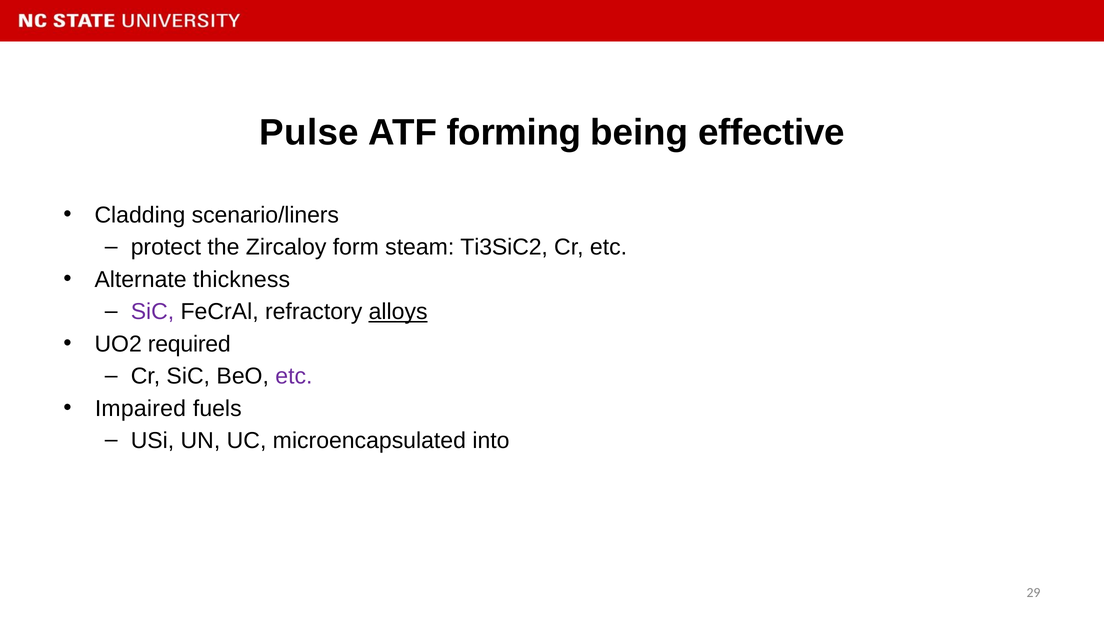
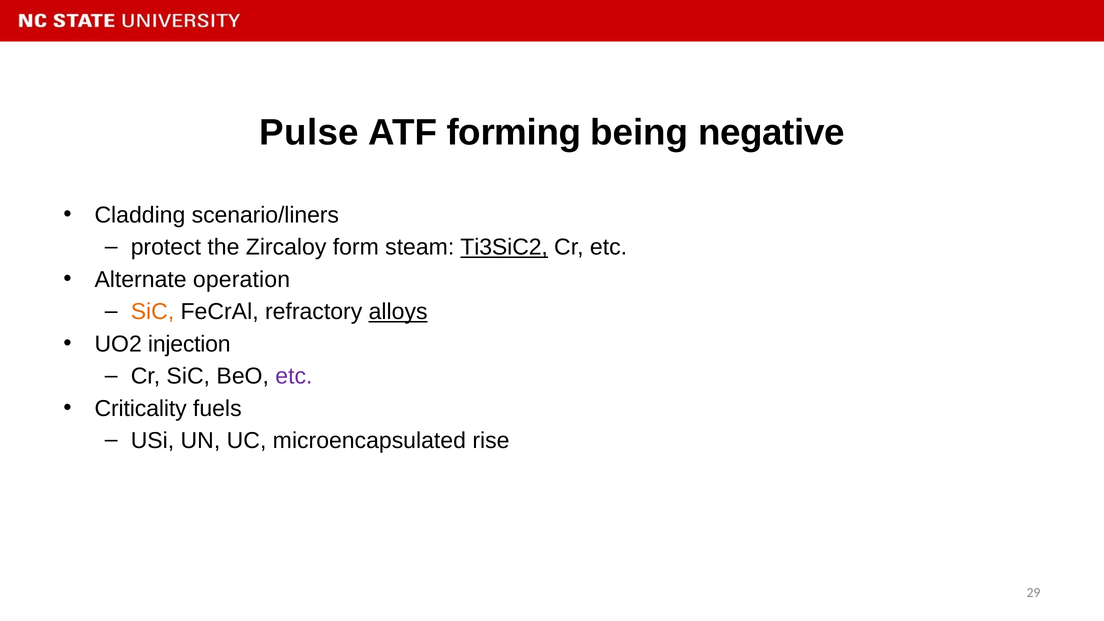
effective: effective -> negative
Ti3SiC2 underline: none -> present
thickness: thickness -> operation
SiC at (152, 312) colour: purple -> orange
required: required -> injection
Impaired: Impaired -> Criticality
into: into -> rise
